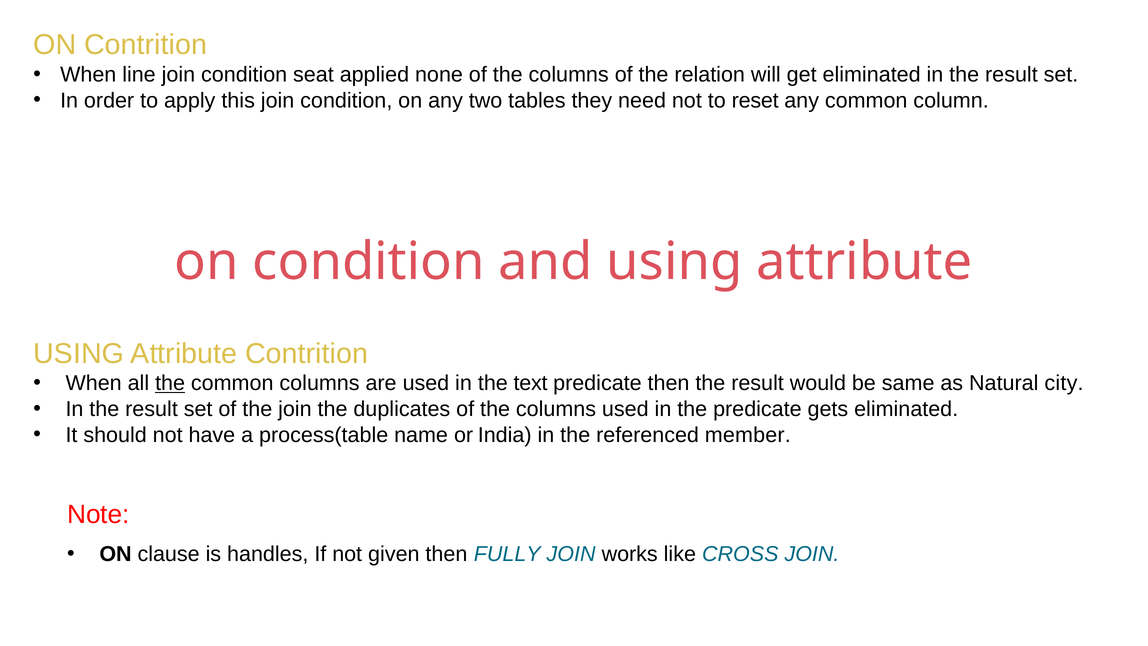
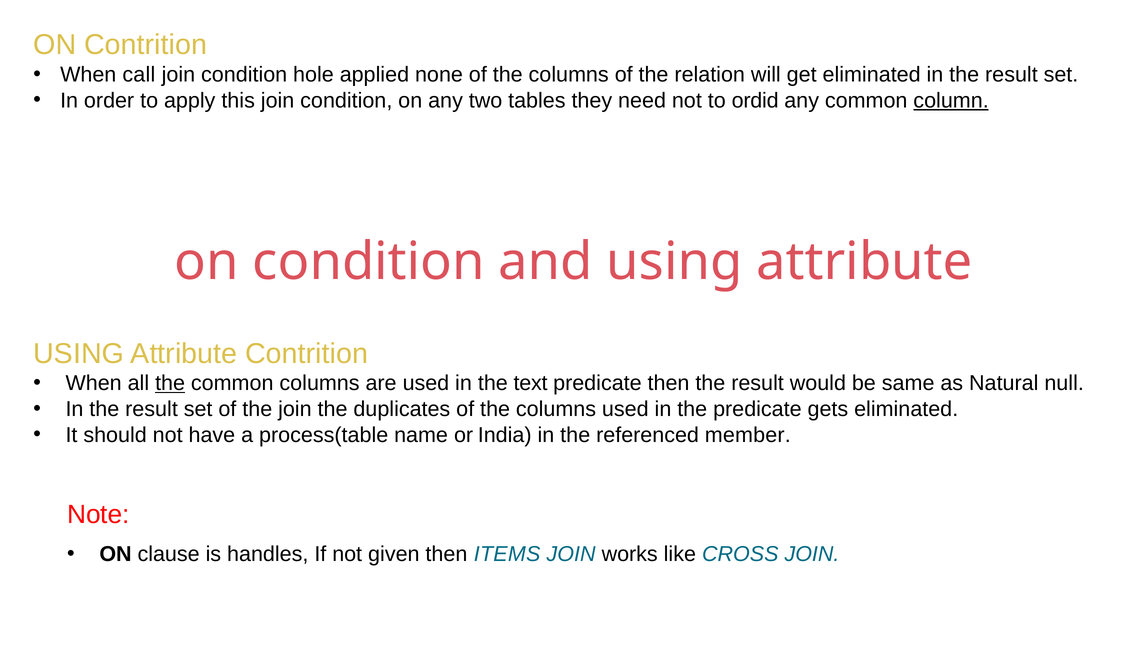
line: line -> call
seat: seat -> hole
reset: reset -> ordid
column underline: none -> present
city: city -> null
FULLY: FULLY -> ITEMS
